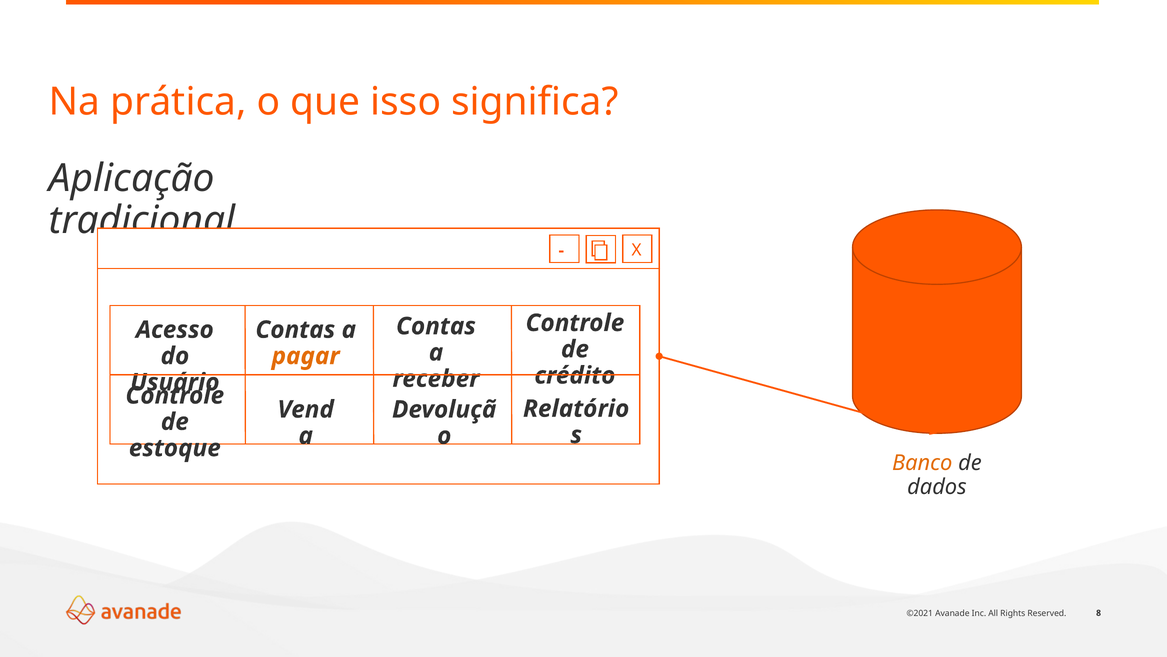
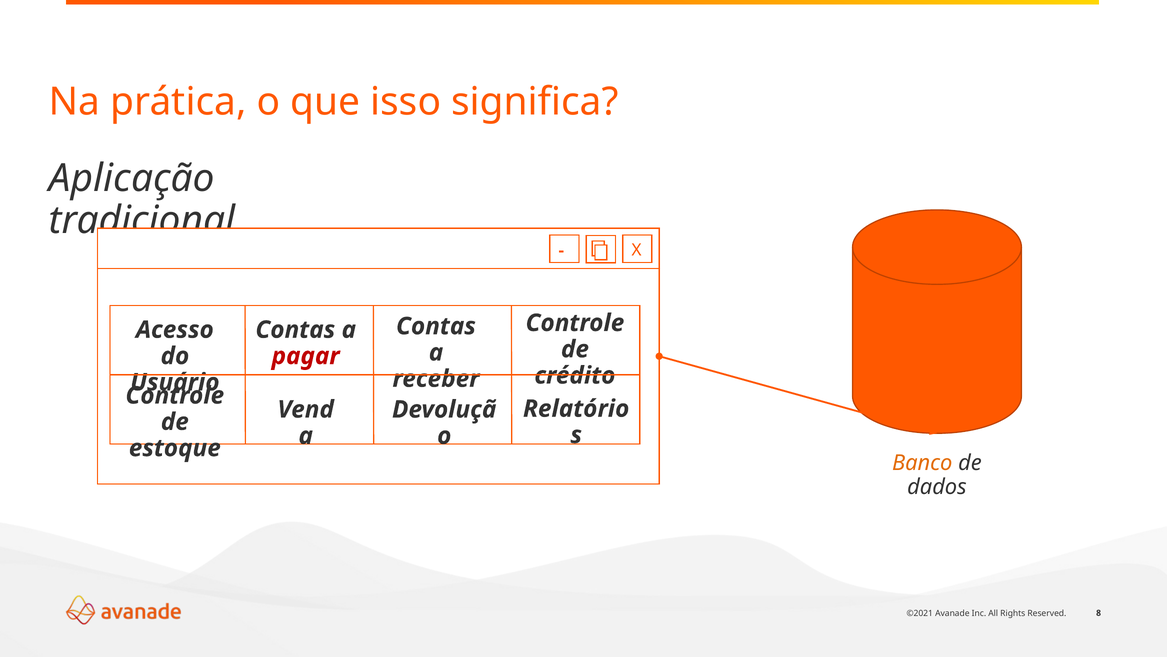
pagar colour: orange -> red
